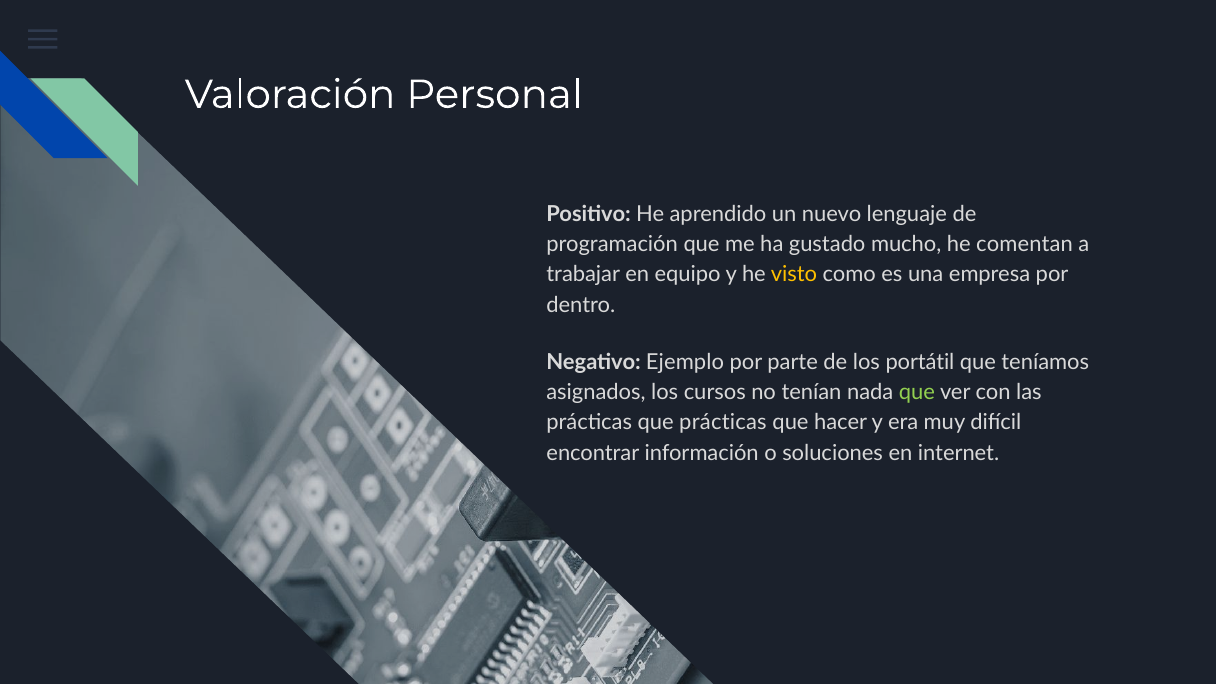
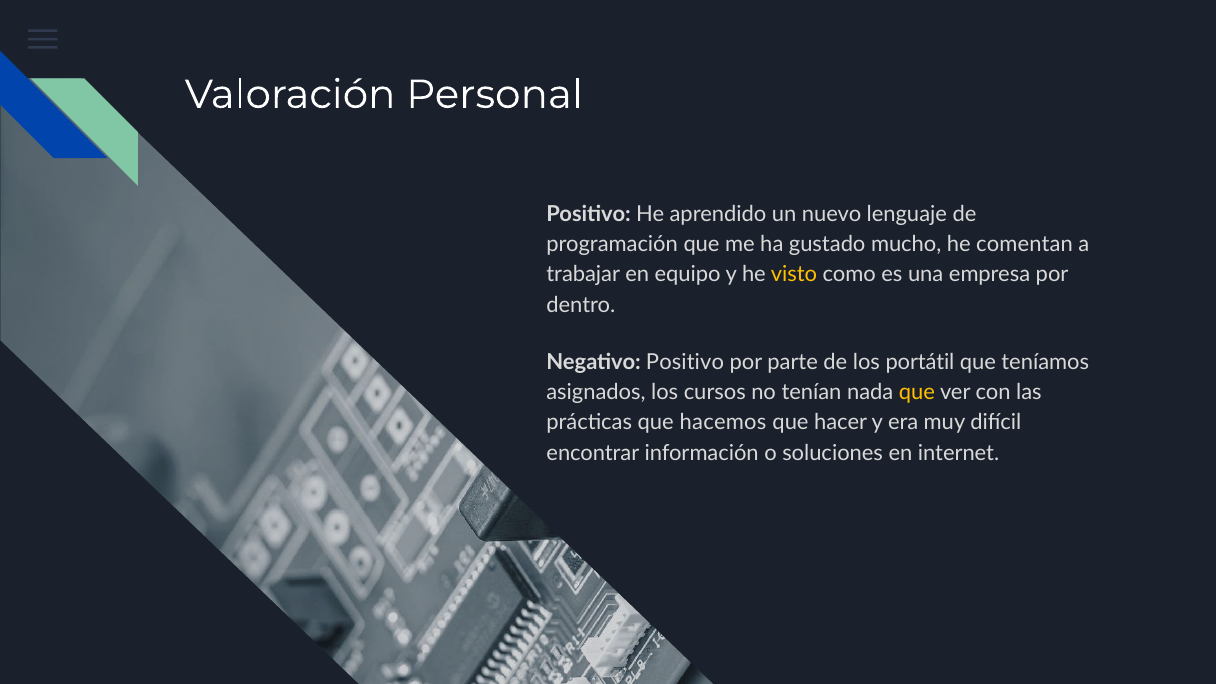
Negativo Ejemplo: Ejemplo -> Positivo
que at (917, 392) colour: light green -> yellow
que prácticas: prácticas -> hacemos
